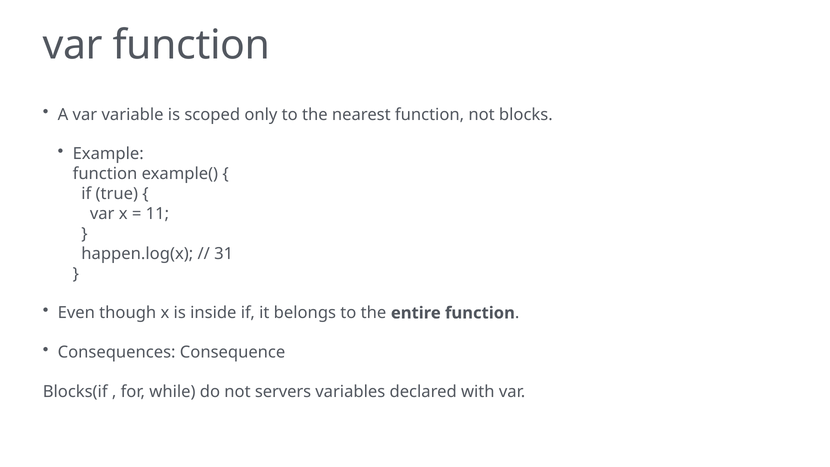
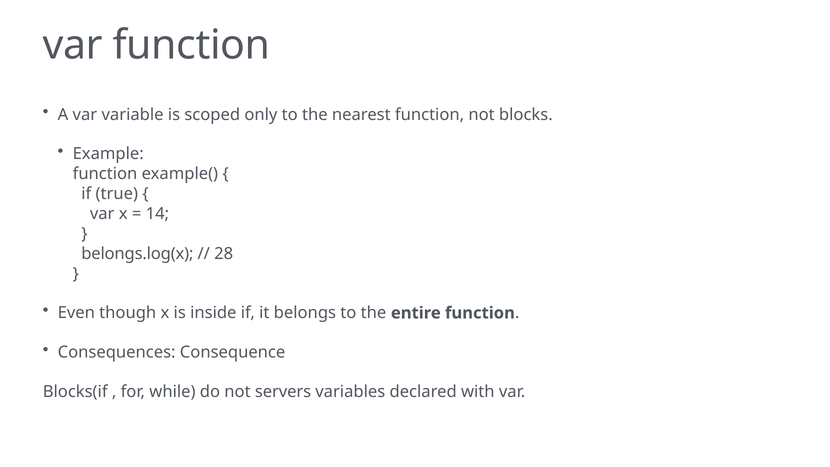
11: 11 -> 14
happen.log(x: happen.log(x -> belongs.log(x
31: 31 -> 28
